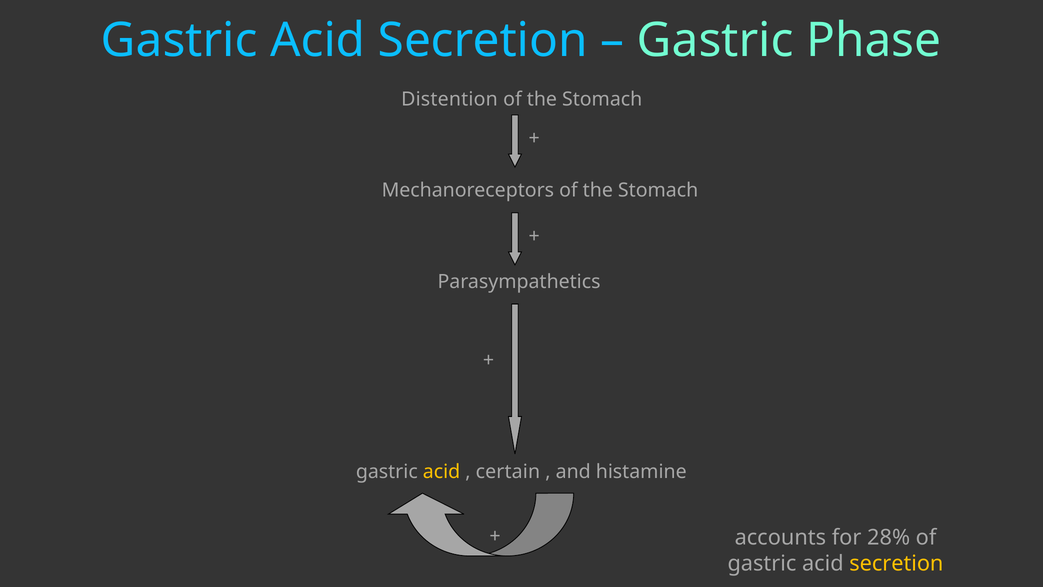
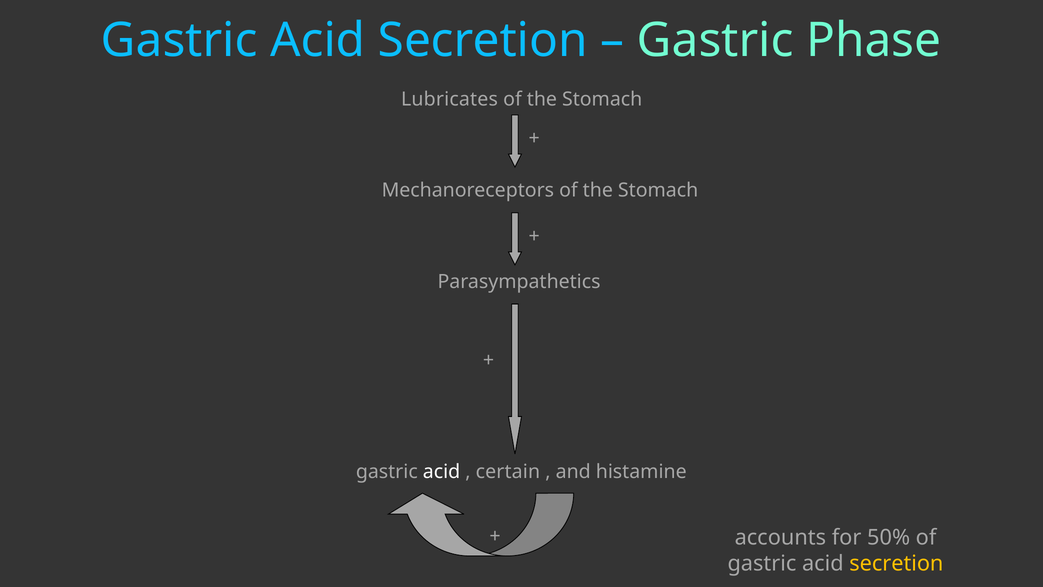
Distention: Distention -> Lubricates
acid at (442, 472) colour: yellow -> white
28%: 28% -> 50%
